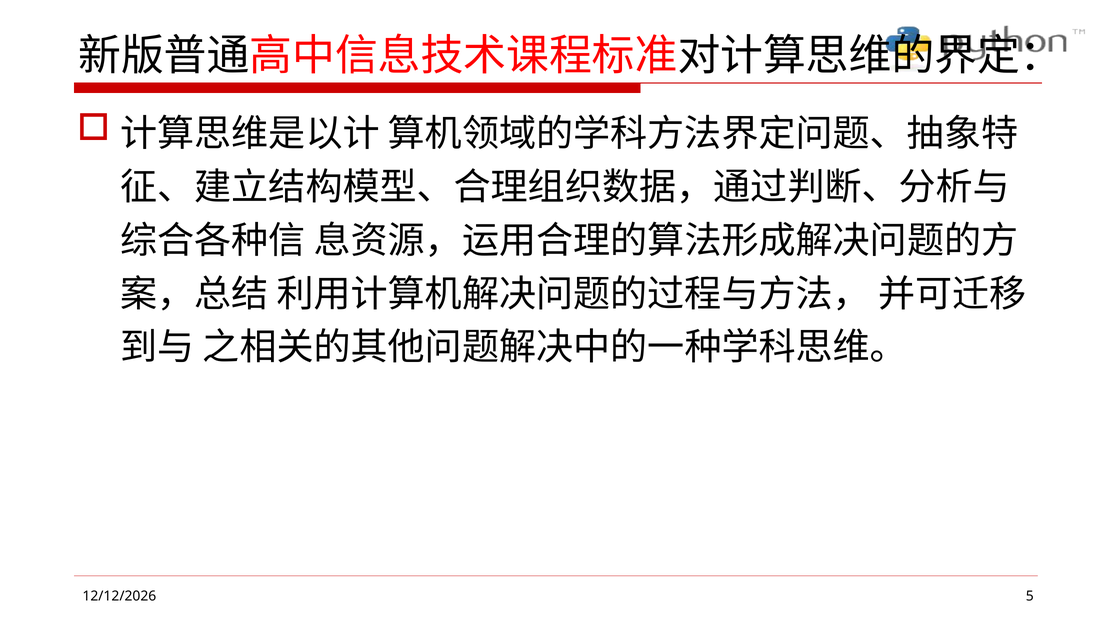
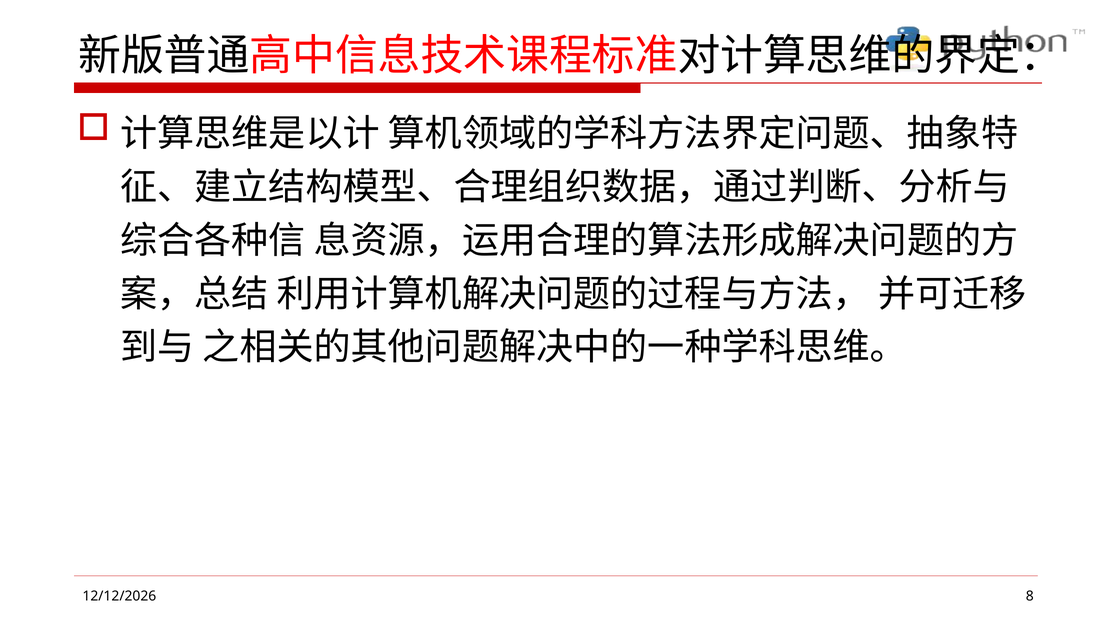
5: 5 -> 8
